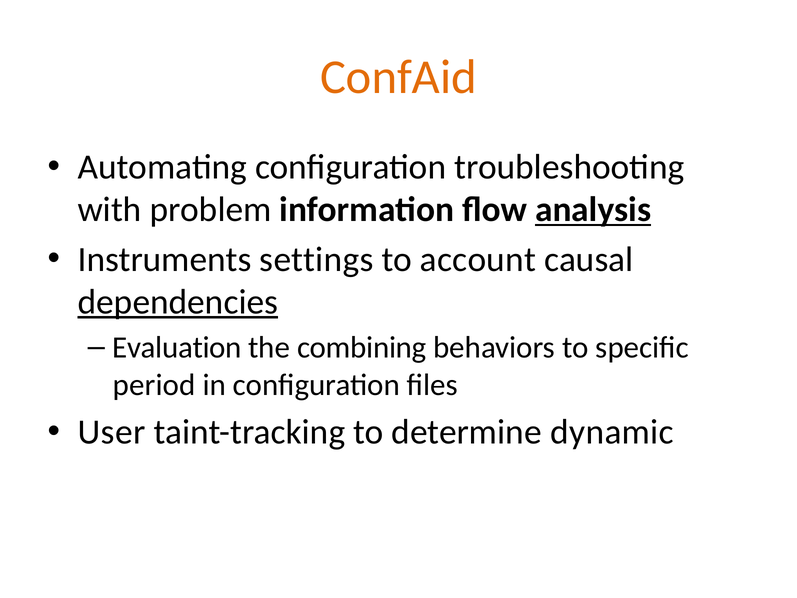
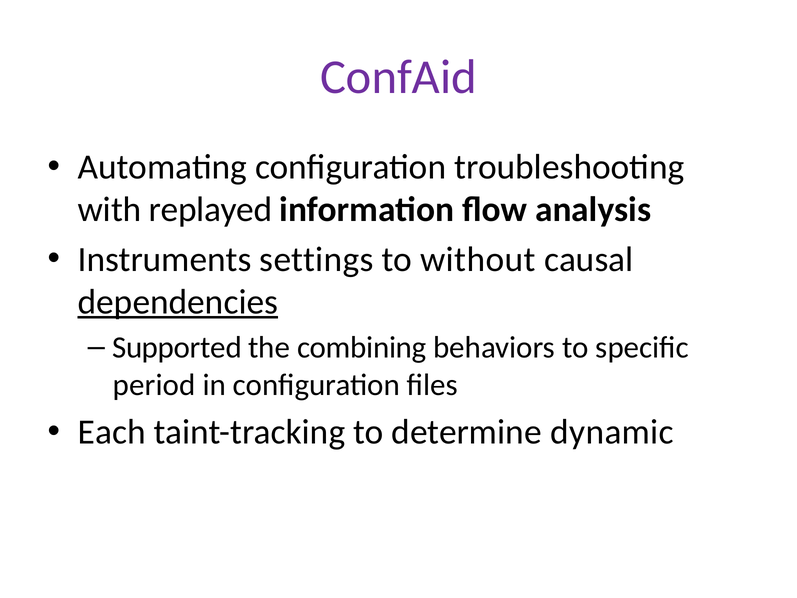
ConfAid colour: orange -> purple
problem: problem -> replayed
analysis underline: present -> none
account: account -> without
Evaluation: Evaluation -> Supported
User: User -> Each
